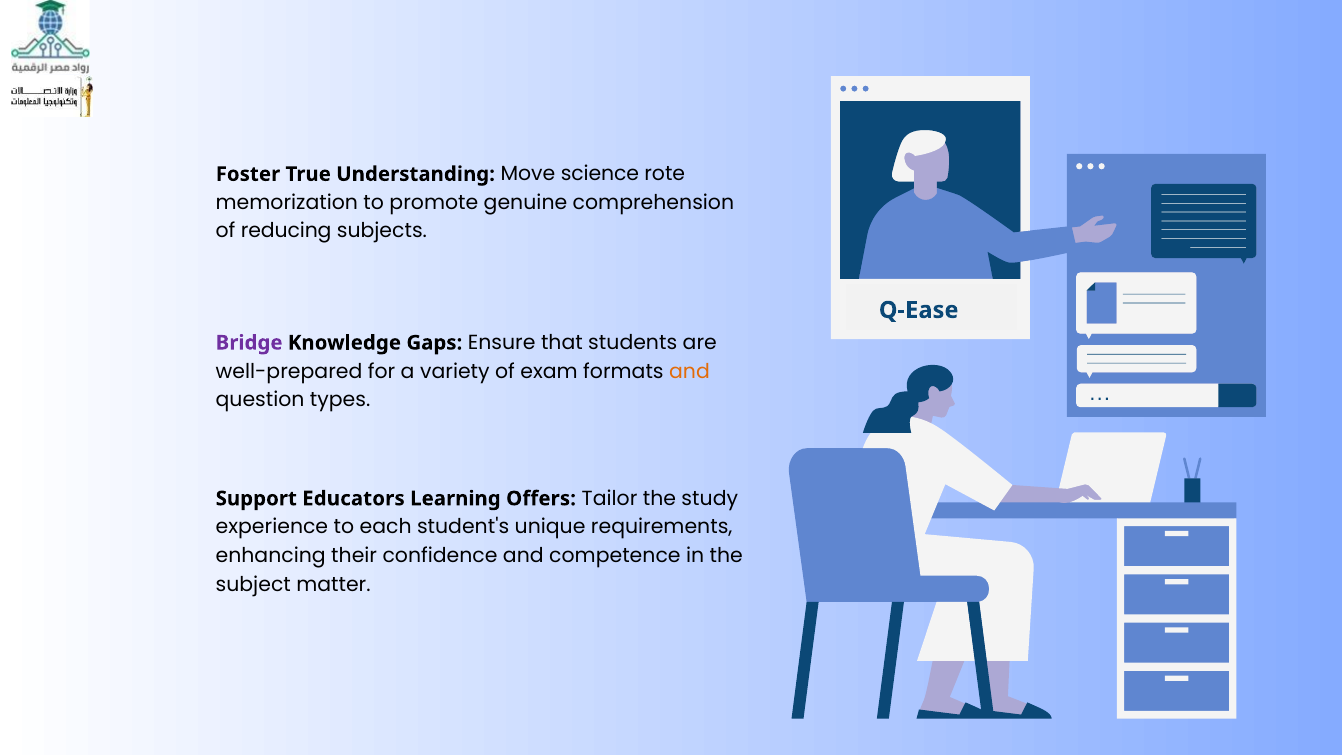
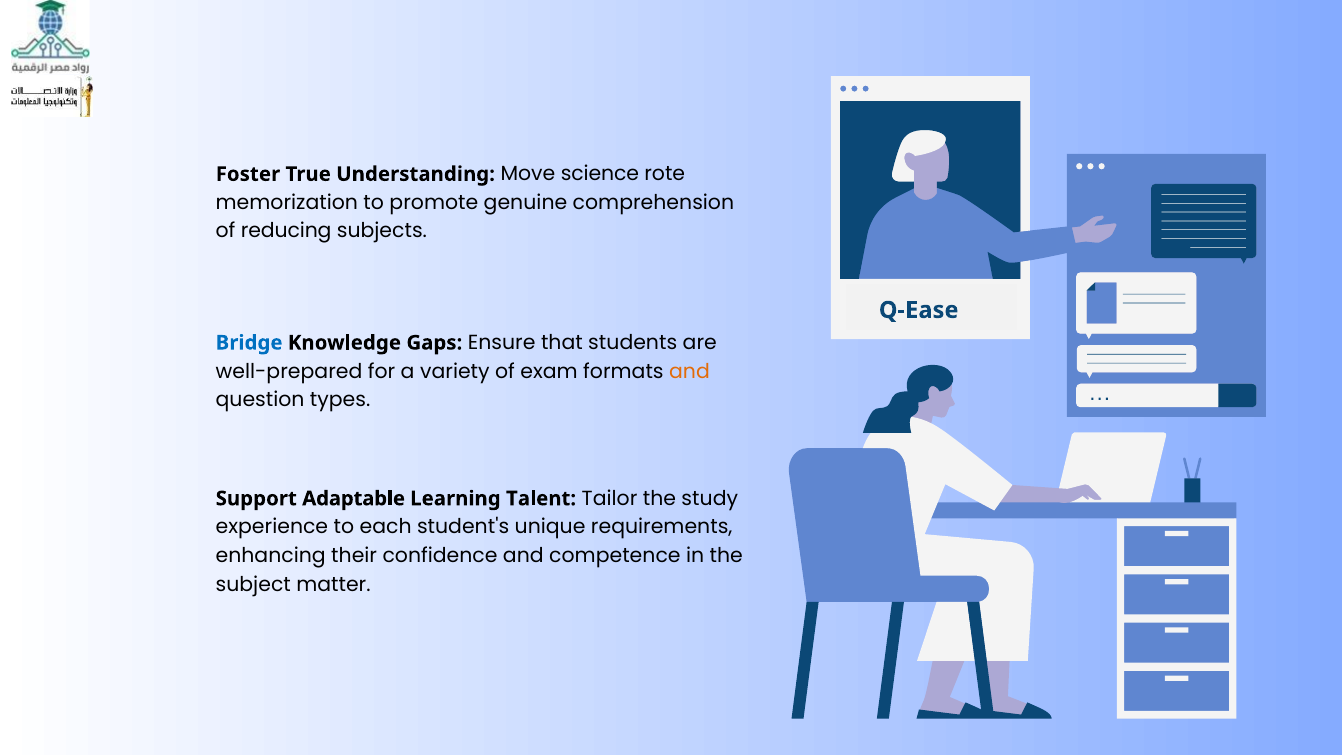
Bridge colour: purple -> blue
Educators: Educators -> Adaptable
Offers: Offers -> Talent
